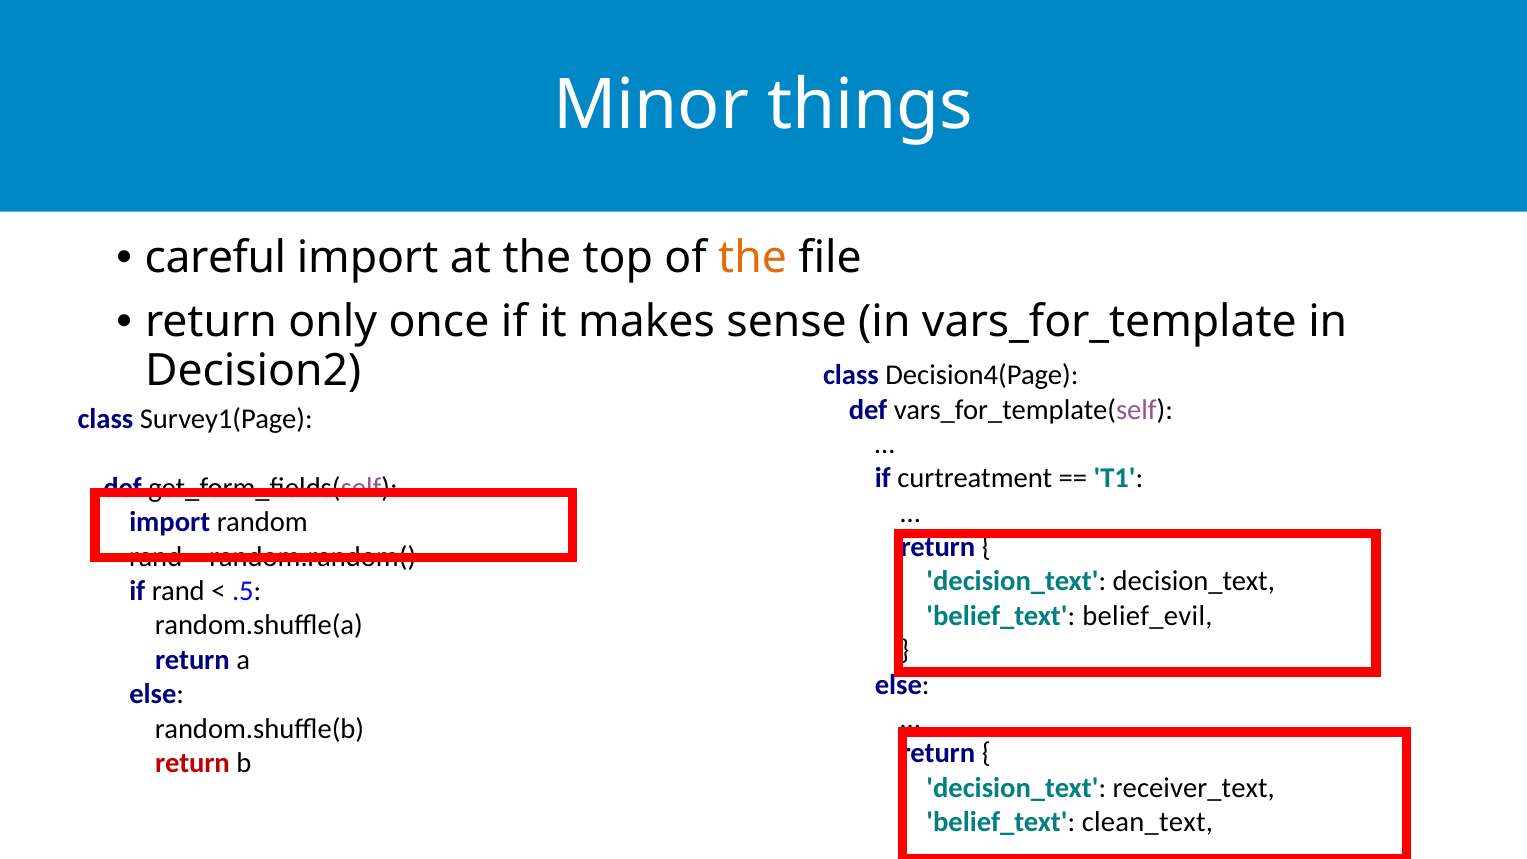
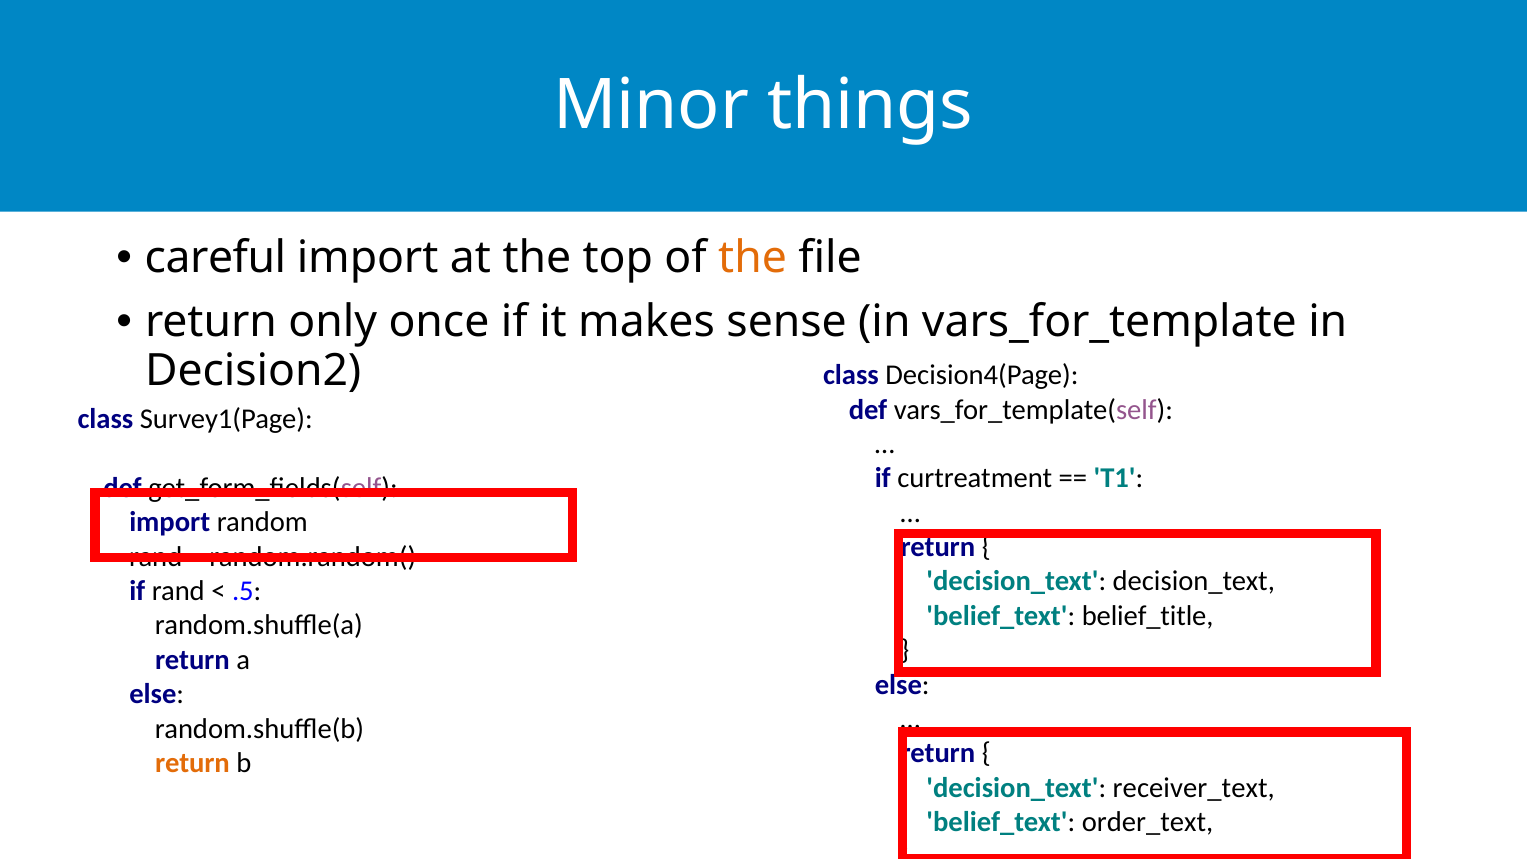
belief_evil: belief_evil -> belief_title
return at (192, 763) colour: red -> orange
clean_text: clean_text -> order_text
